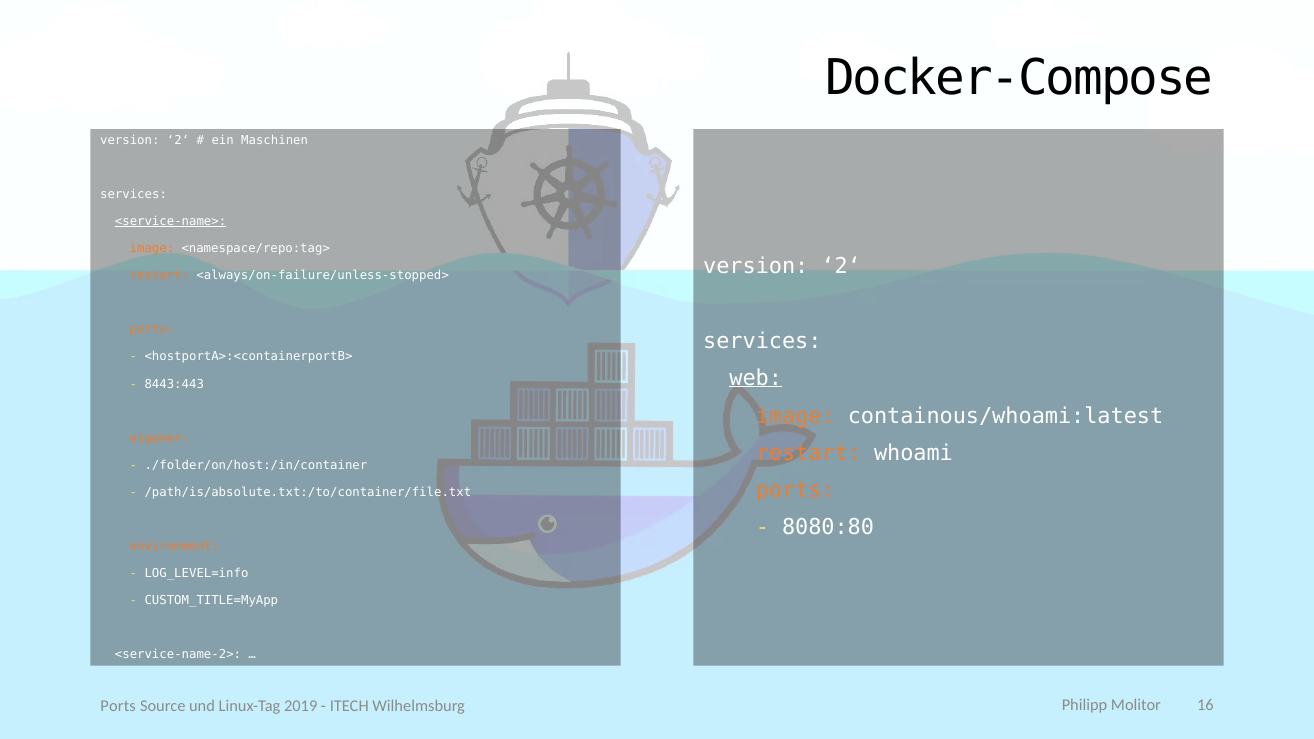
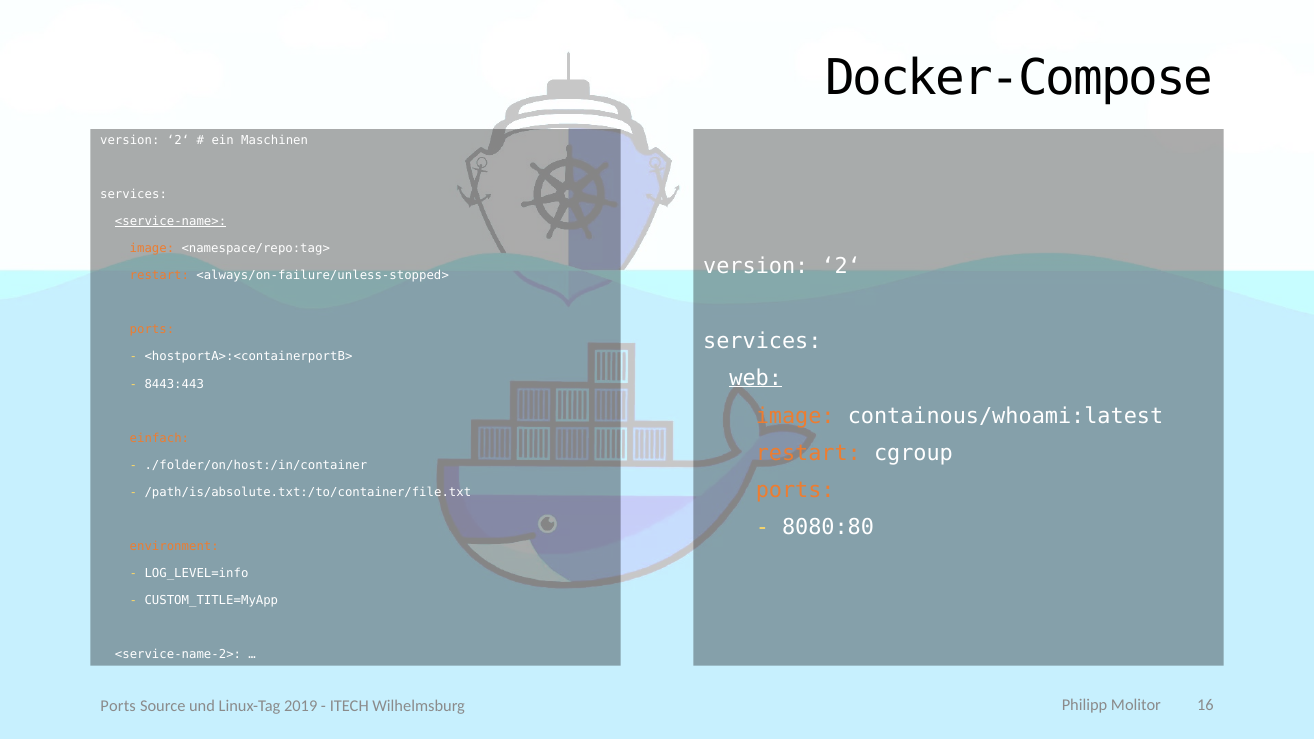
eigener: eigener -> einfach
whoami: whoami -> cgroup
